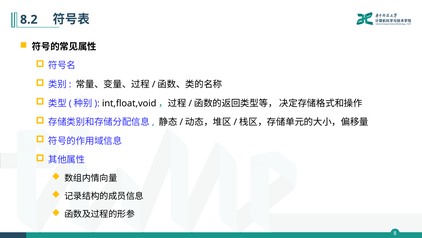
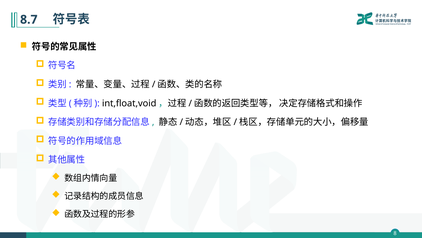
8.2: 8.2 -> 8.7
